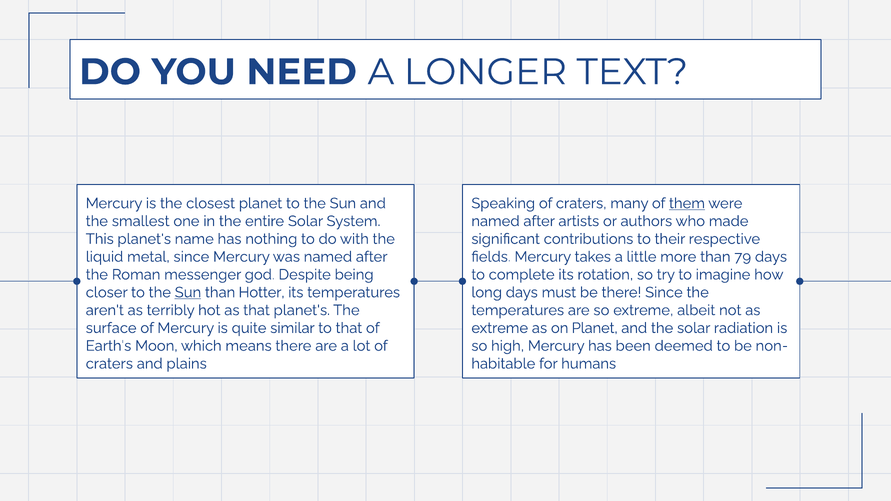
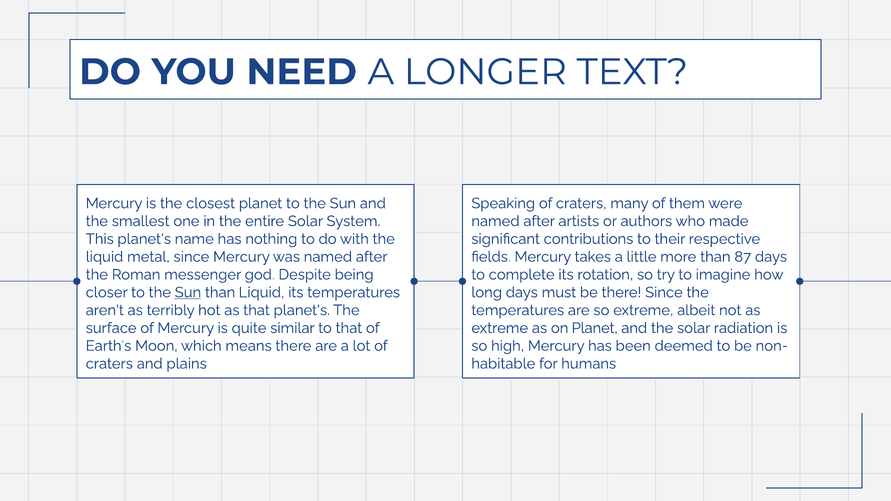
them underline: present -> none
79: 79 -> 87
than Hotter: Hotter -> Liquid
